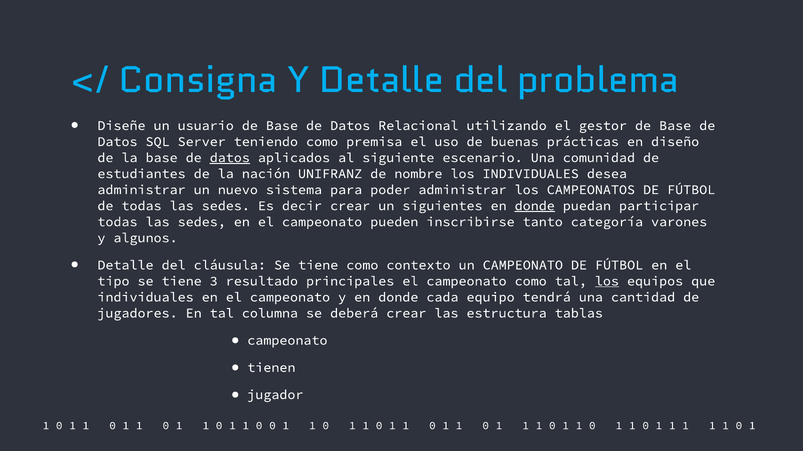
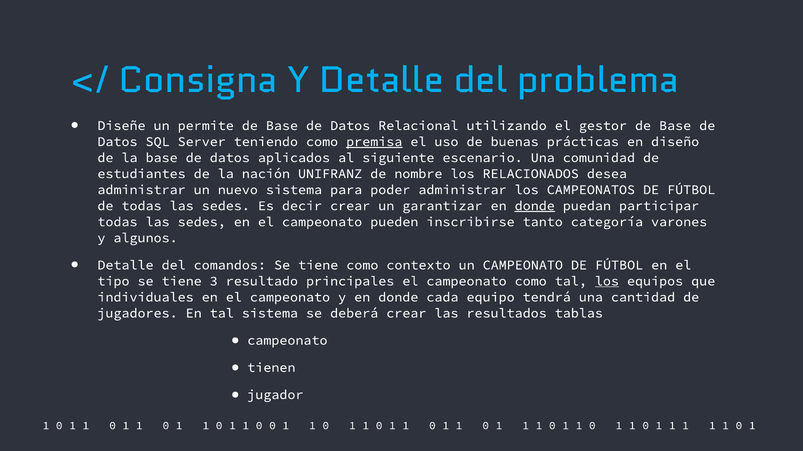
usuario: usuario -> permite
premisa underline: none -> present
datos at (230, 158) underline: present -> none
los INDIVIDUALES: INDIVIDUALES -> RELACIONADOS
siguientes: siguientes -> garantizar
cláusula: cláusula -> comandos
tal columna: columna -> sistema
estructura: estructura -> resultados
